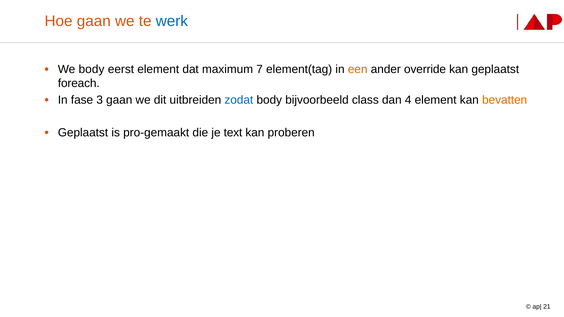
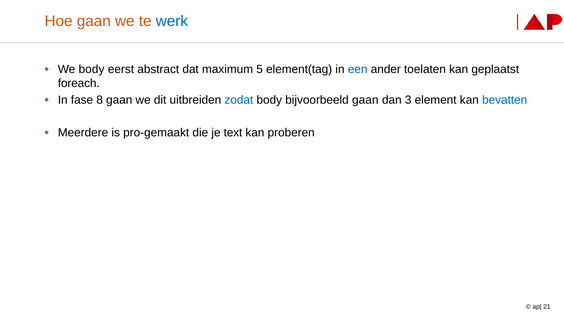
eerst element: element -> abstract
7: 7 -> 5
een colour: orange -> blue
override: override -> toelaten
3: 3 -> 8
bijvoorbeeld class: class -> gaan
4: 4 -> 3
bevatten colour: orange -> blue
Geplaatst at (83, 133): Geplaatst -> Meerdere
